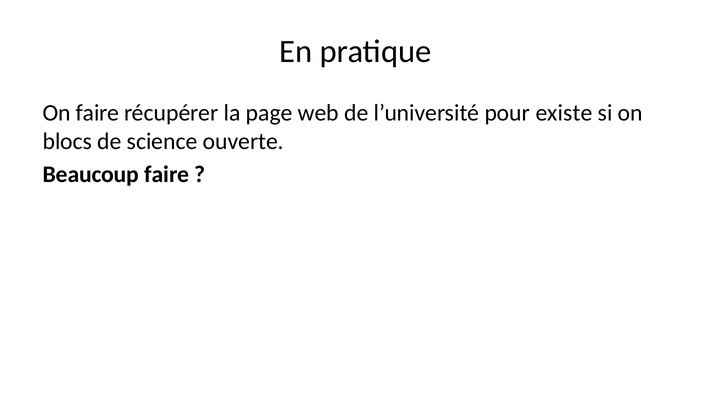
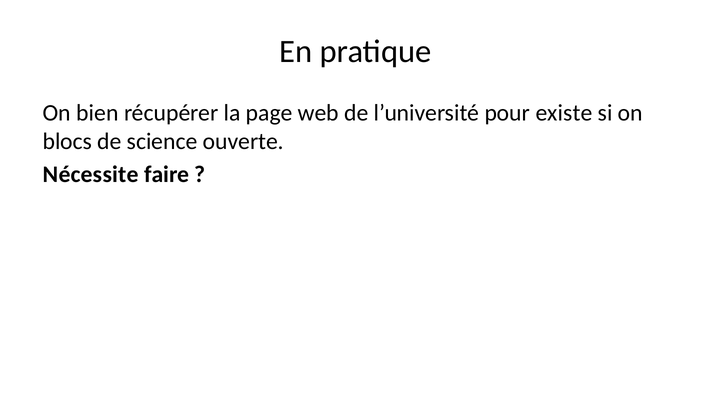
On faire: faire -> bien
Beaucoup: Beaucoup -> Nécessite
